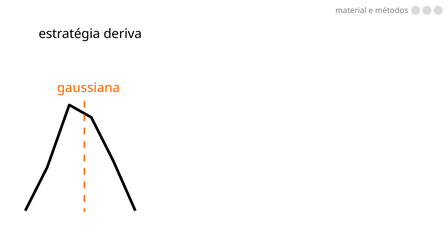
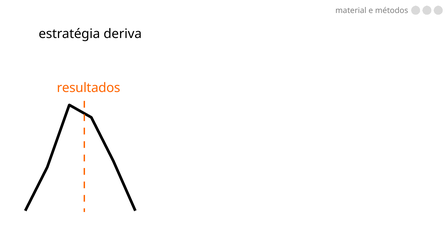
gaussiana: gaussiana -> resultados
